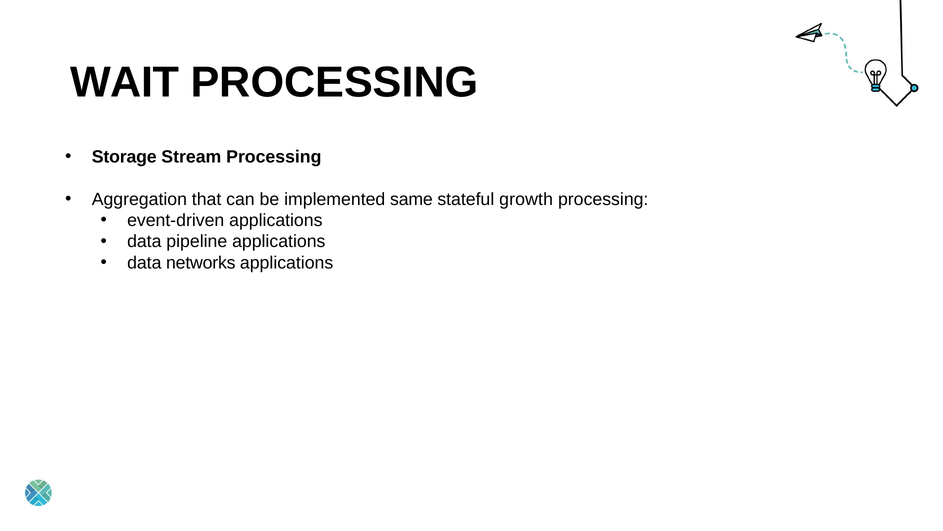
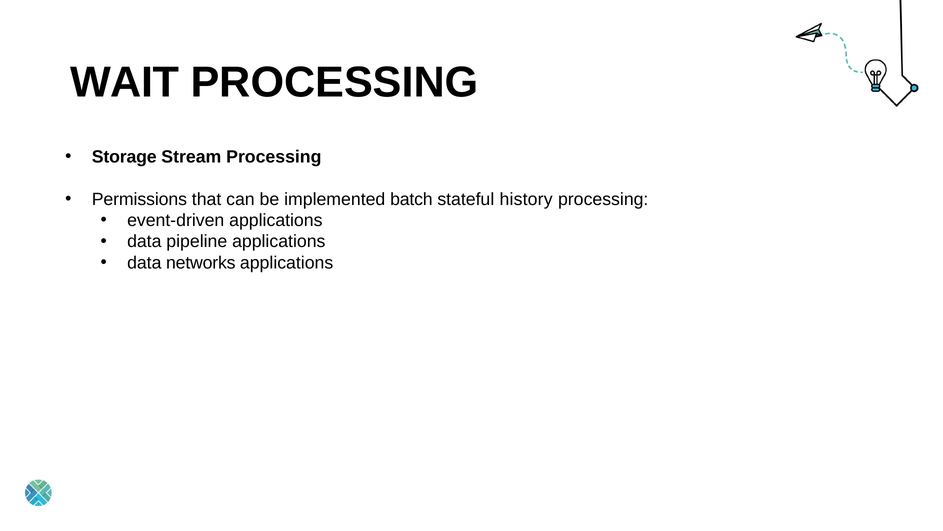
Aggregation: Aggregation -> Permissions
same: same -> batch
growth: growth -> history
